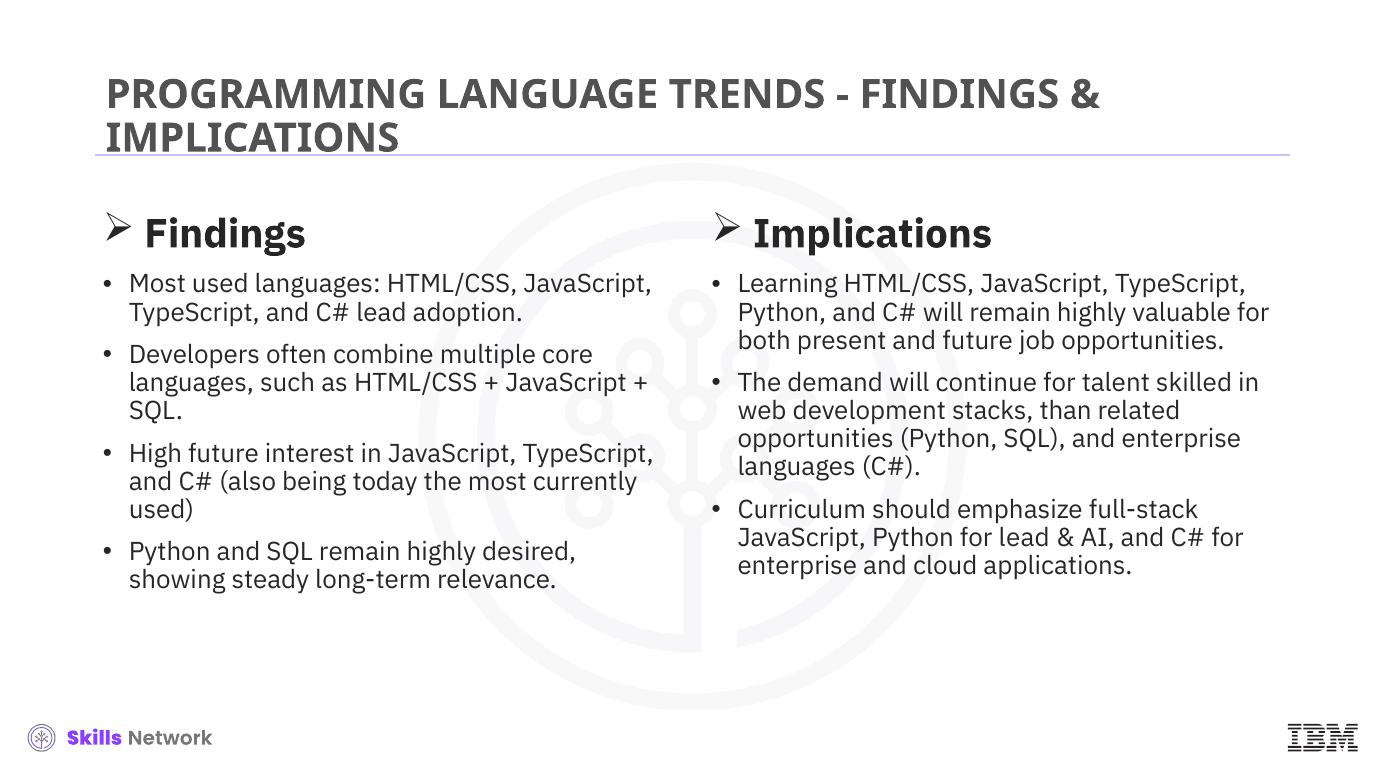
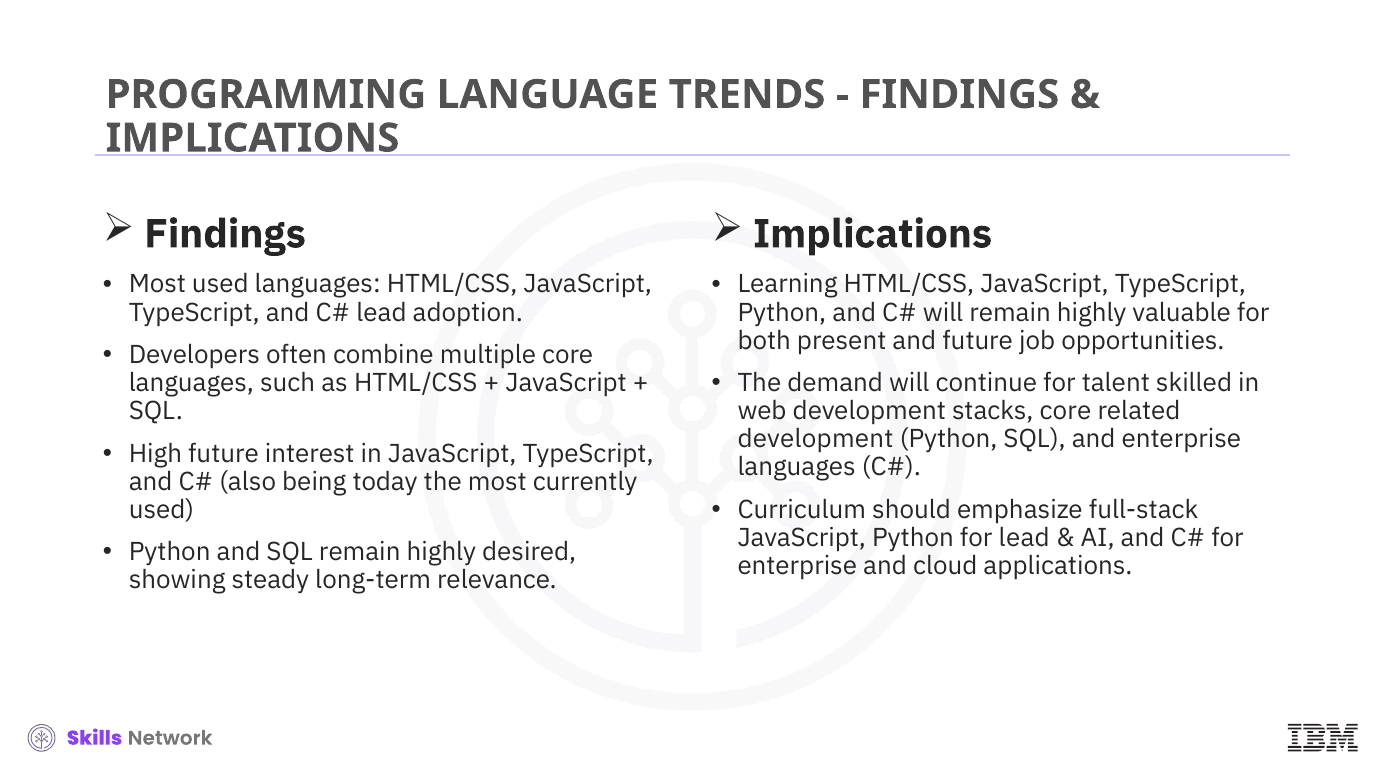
stacks than: than -> core
opportunities at (816, 439): opportunities -> development
